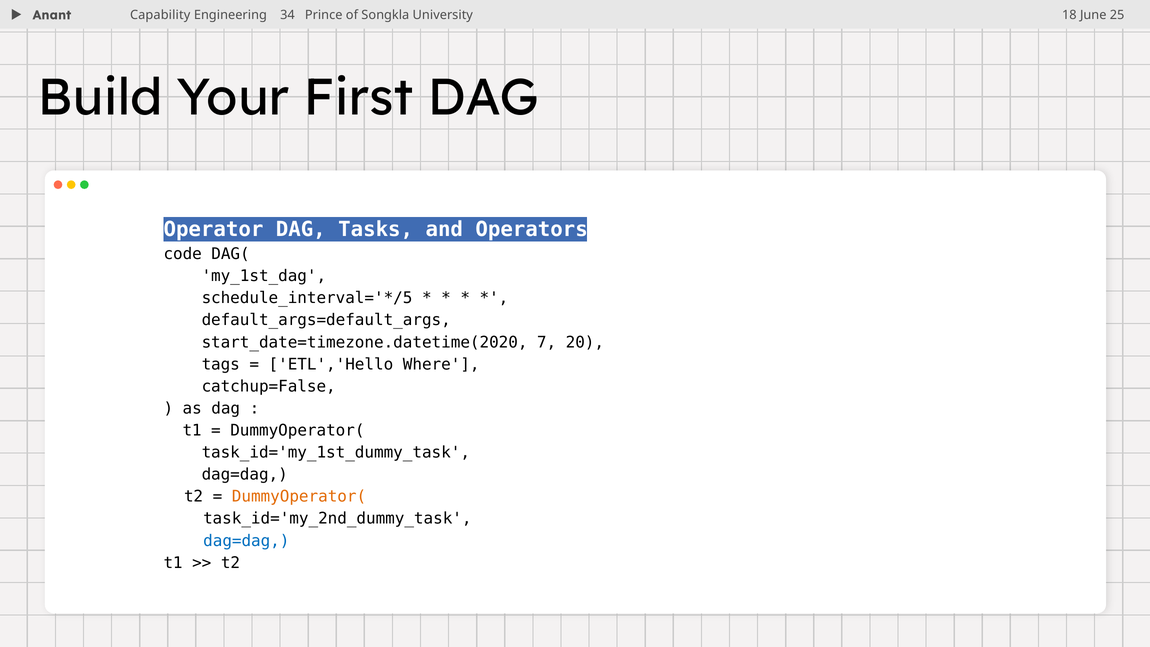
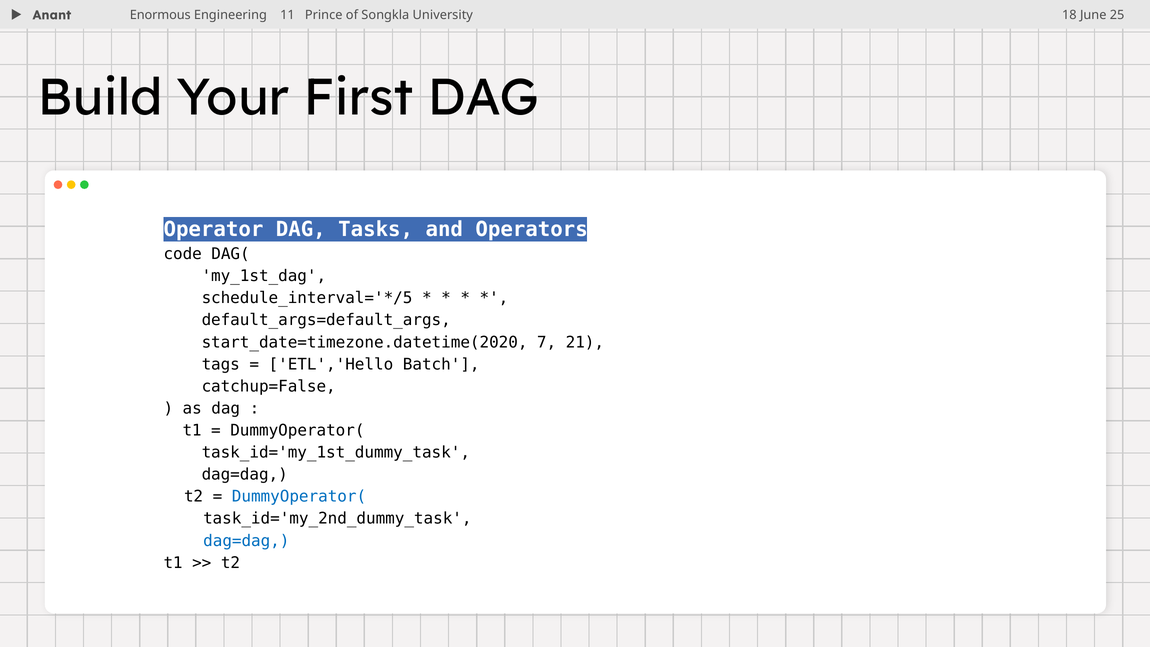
Capability: Capability -> Enormous
34: 34 -> 11
20: 20 -> 21
Where: Where -> Batch
DummyOperator( at (299, 497) colour: orange -> blue
